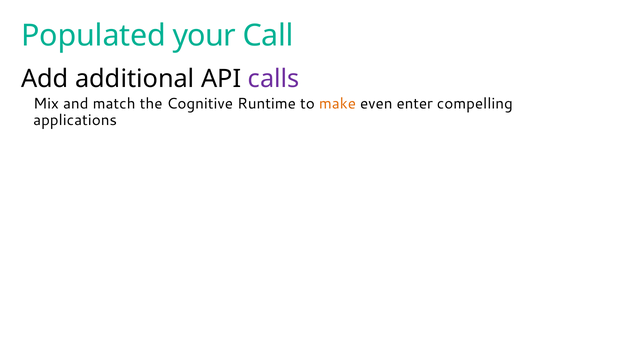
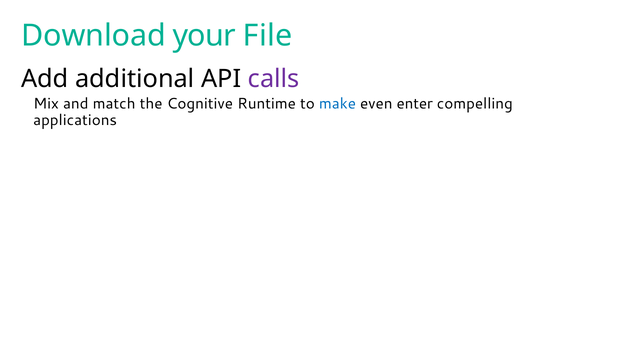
Populated: Populated -> Download
Call: Call -> File
make colour: orange -> blue
